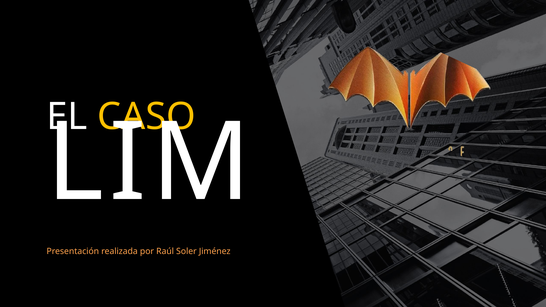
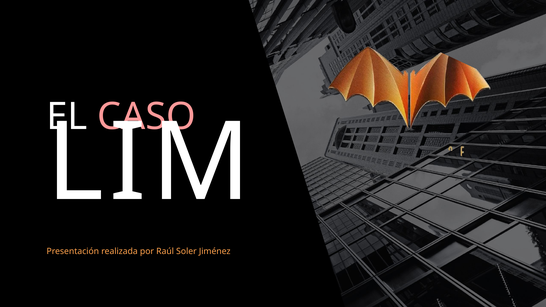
CASO colour: yellow -> pink
